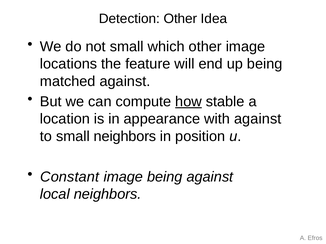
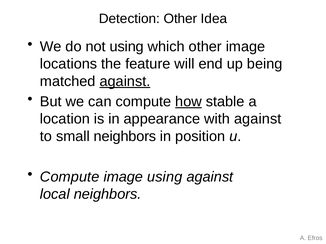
not small: small -> using
against at (125, 81) underline: none -> present
Constant at (70, 177): Constant -> Compute
image being: being -> using
